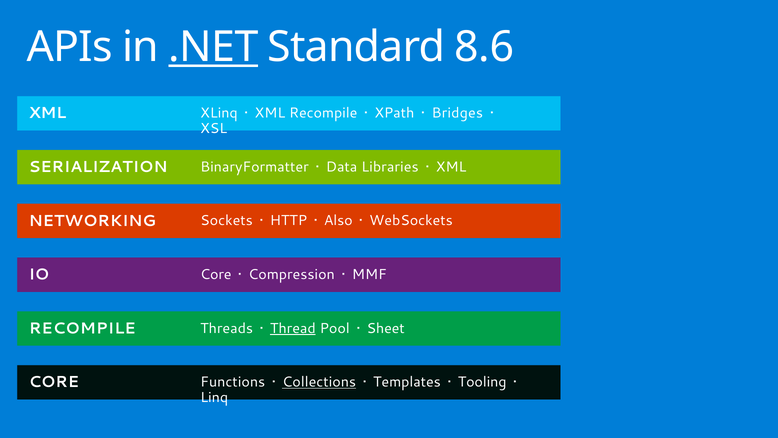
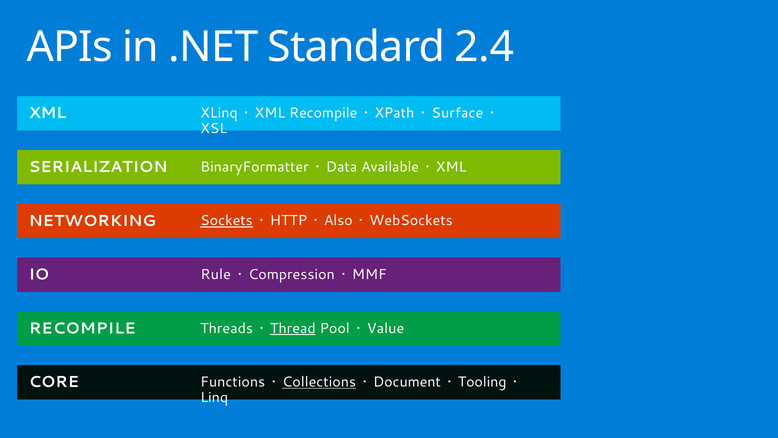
.NET underline: present -> none
8.6: 8.6 -> 2.4
Bridges: Bridges -> Surface
Libraries: Libraries -> Available
Sockets underline: none -> present
IO Core: Core -> Rule
Sheet: Sheet -> Value
Templates: Templates -> Document
